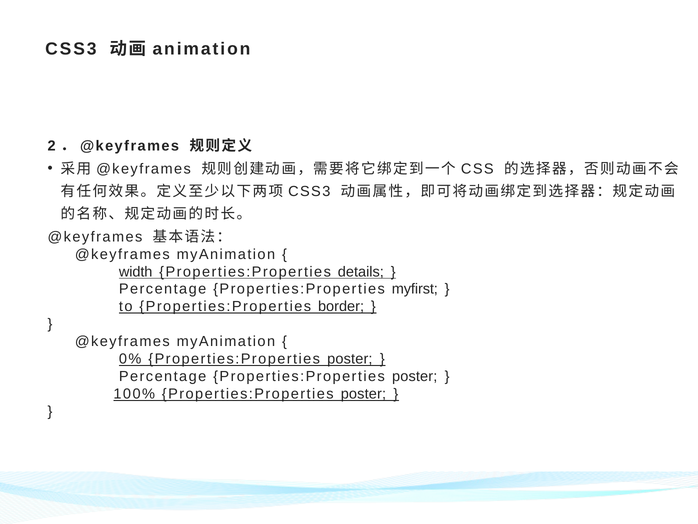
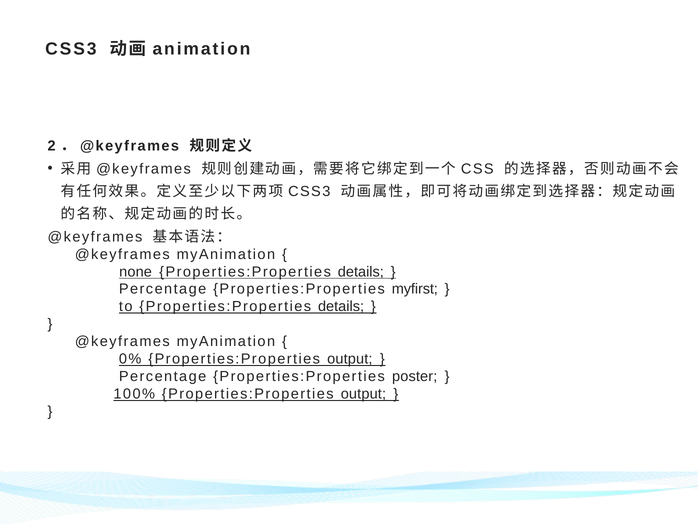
width: width -> none
to Properties:Properties border: border -> details
0% Properties:Properties poster: poster -> output
100% Properties:Properties poster: poster -> output
